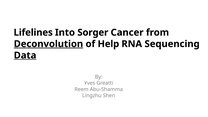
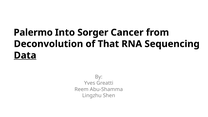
Lifelines: Lifelines -> Palermo
Deconvolution underline: present -> none
Help: Help -> That
